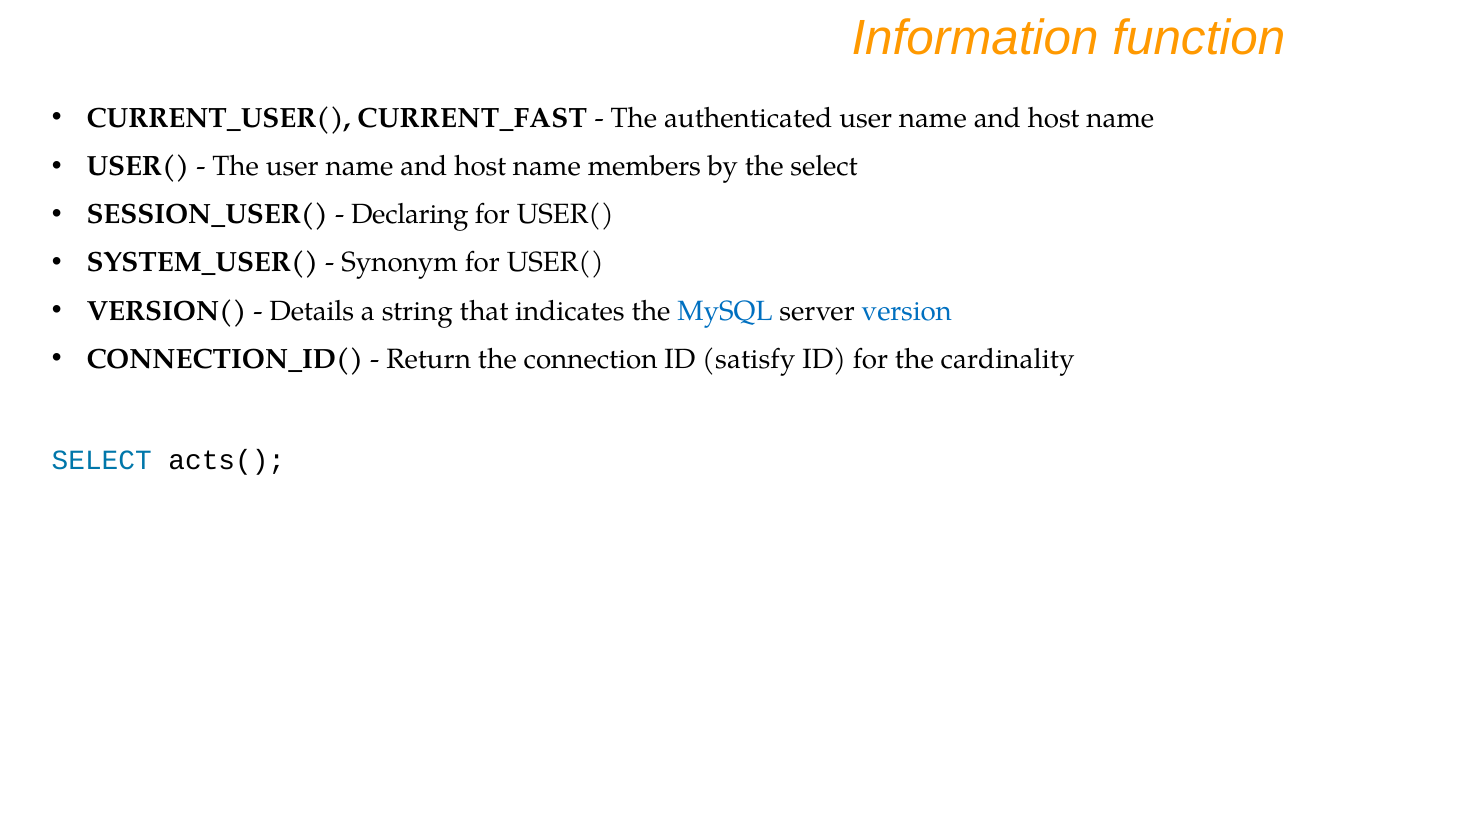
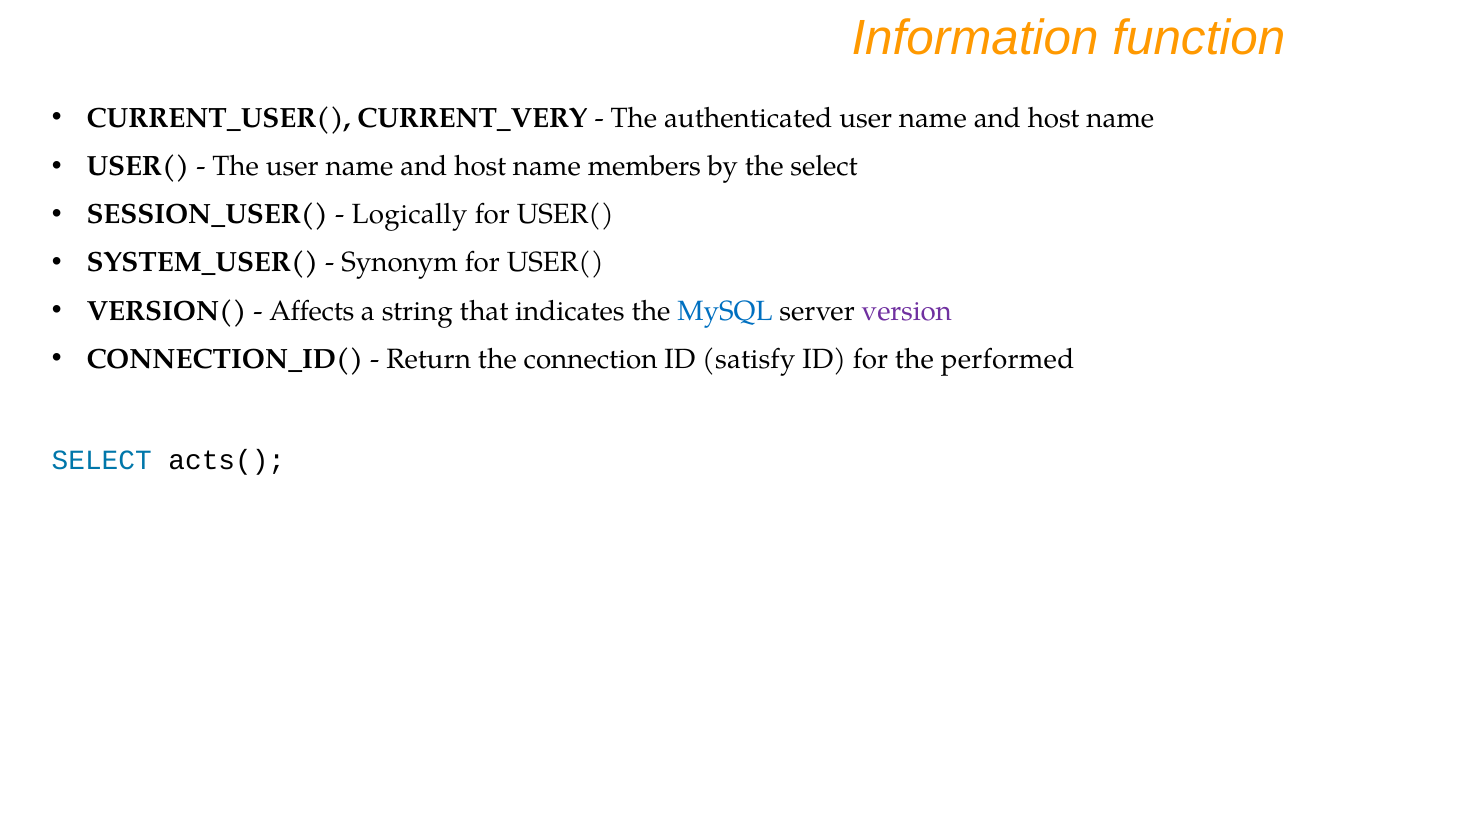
CURRENT_FAST: CURRENT_FAST -> CURRENT_VERY
Declaring: Declaring -> Logically
Details: Details -> Affects
version colour: blue -> purple
cardinality: cardinality -> performed
